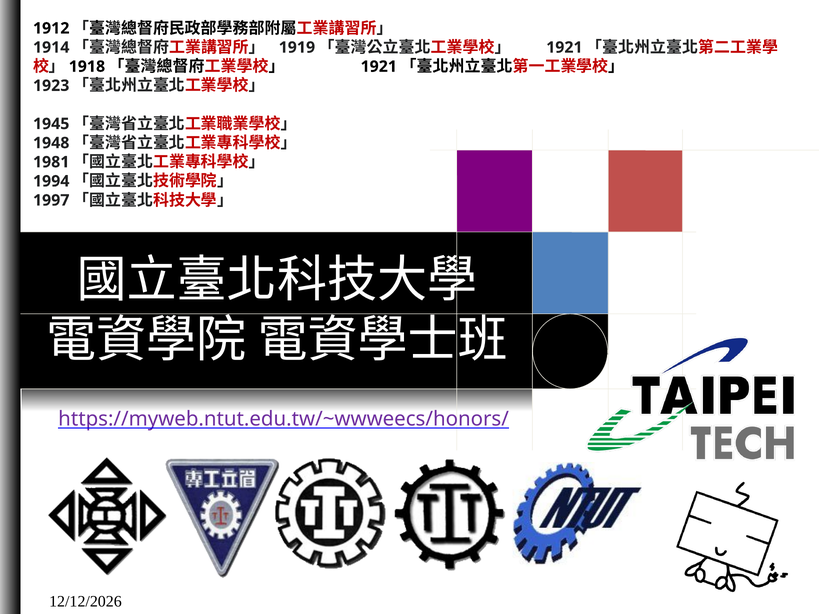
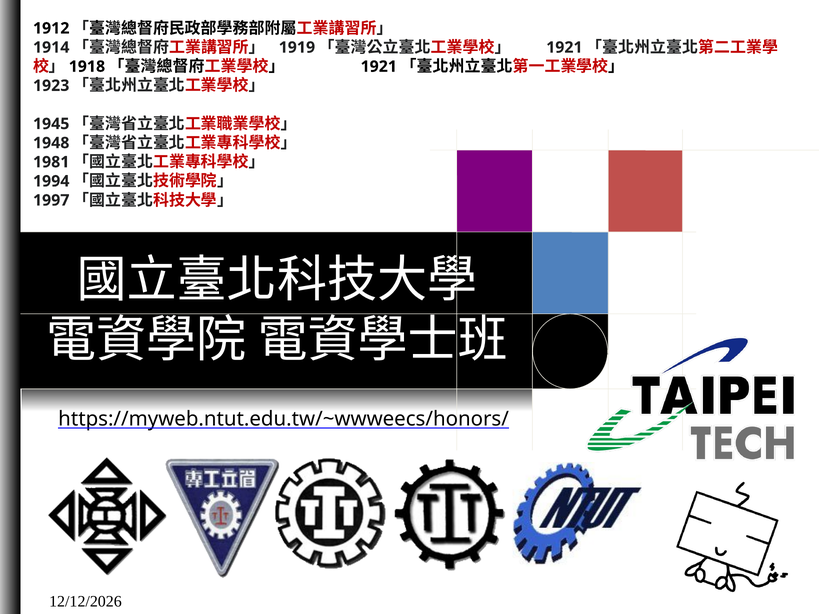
https://myweb.ntut.edu.tw/~wwweecs/honors/ colour: purple -> black
